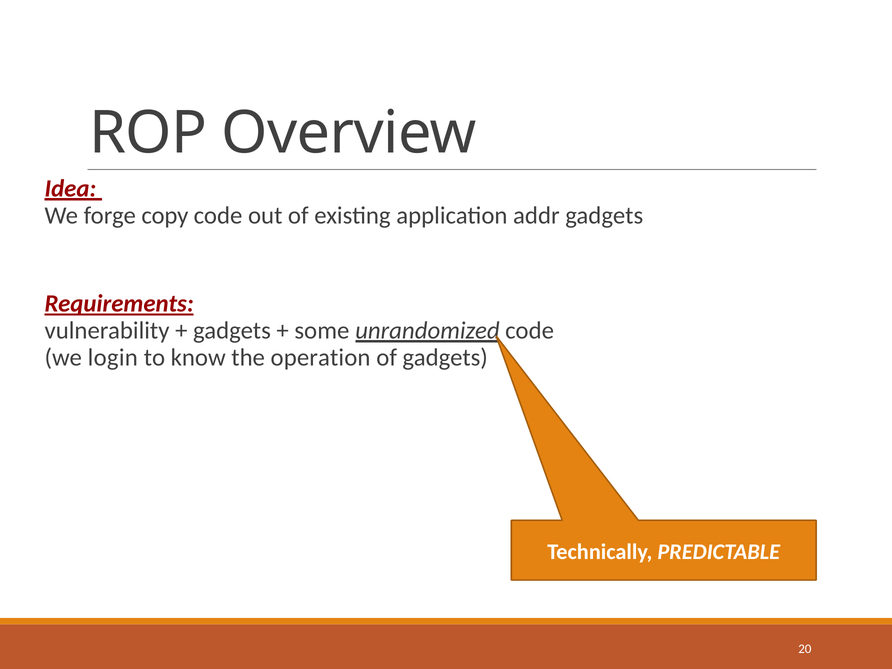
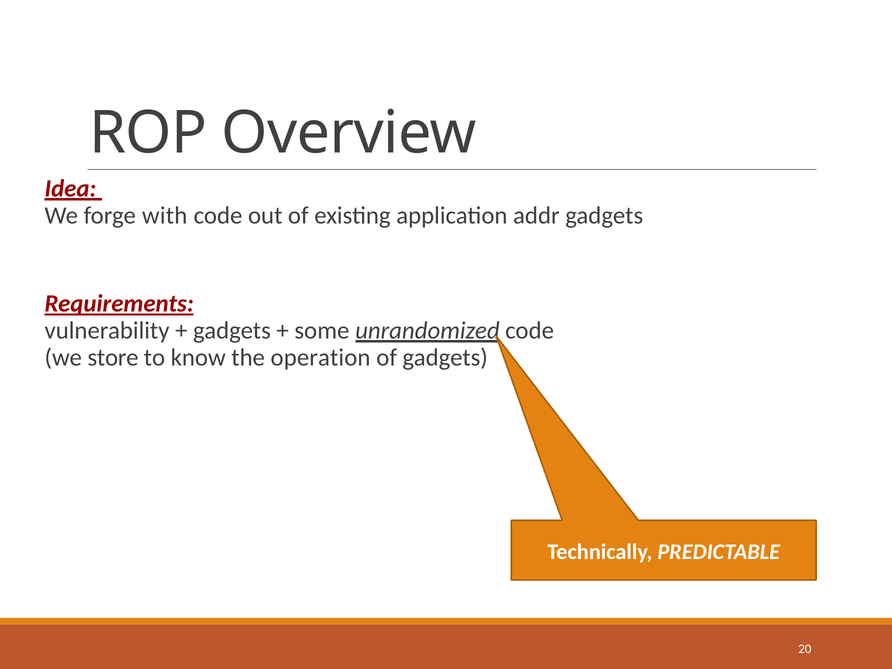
copy: copy -> with
login: login -> store
